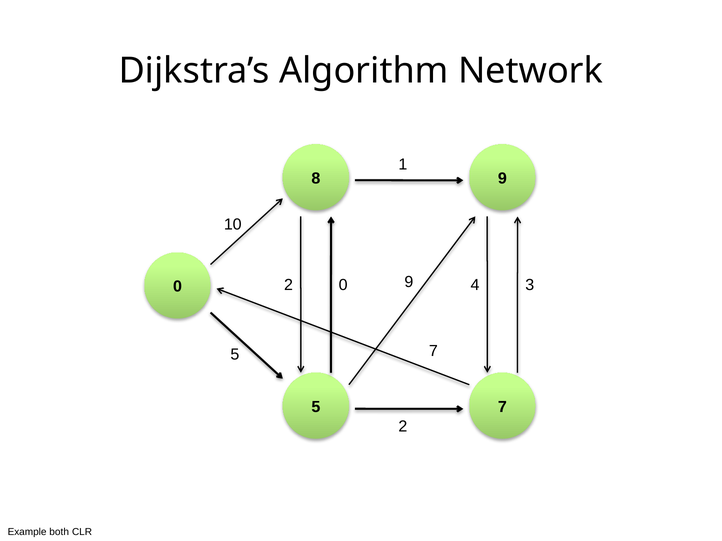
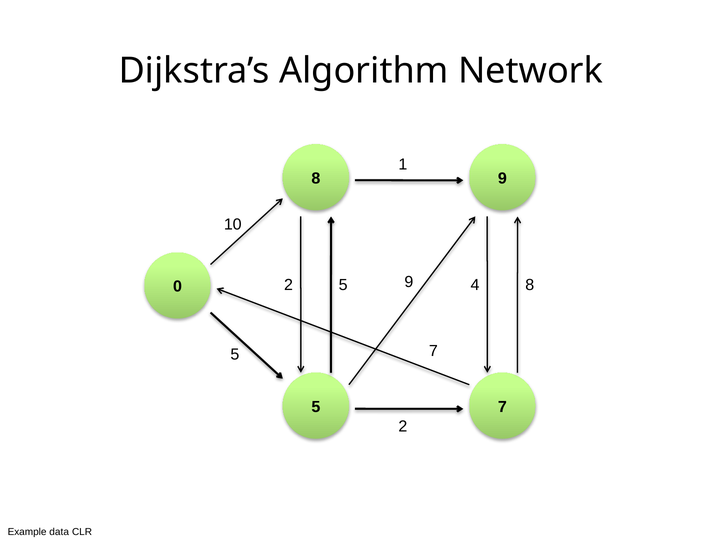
2 0: 0 -> 5
4 3: 3 -> 8
both: both -> data
